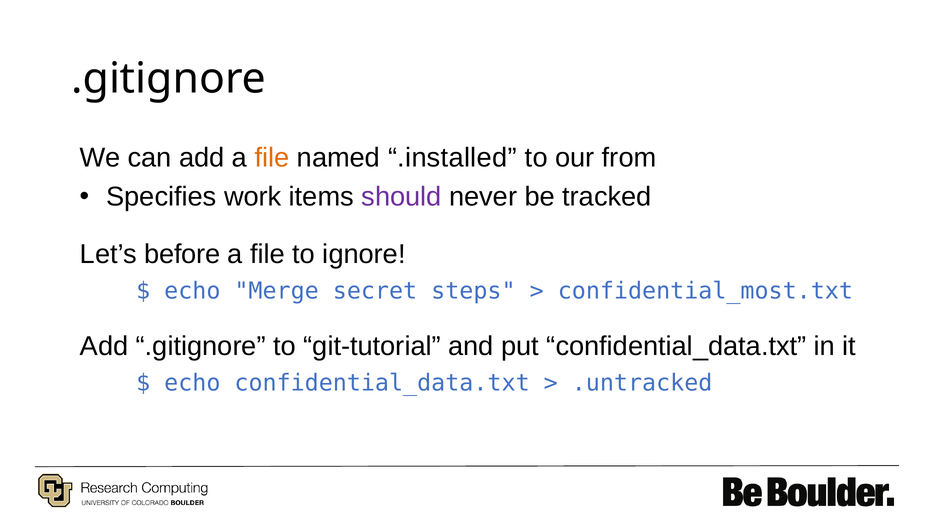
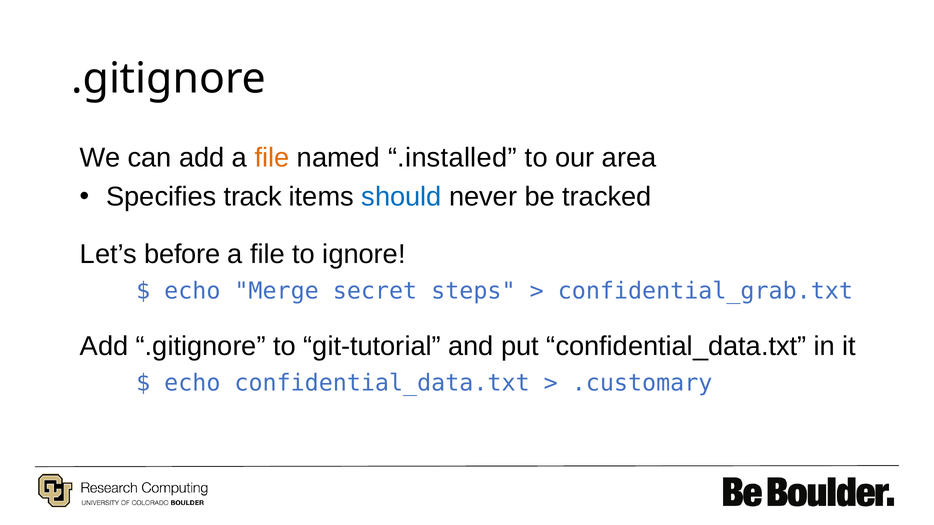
from: from -> area
work: work -> track
should colour: purple -> blue
confidential_most.txt: confidential_most.txt -> confidential_grab.txt
.untracked: .untracked -> .customary
